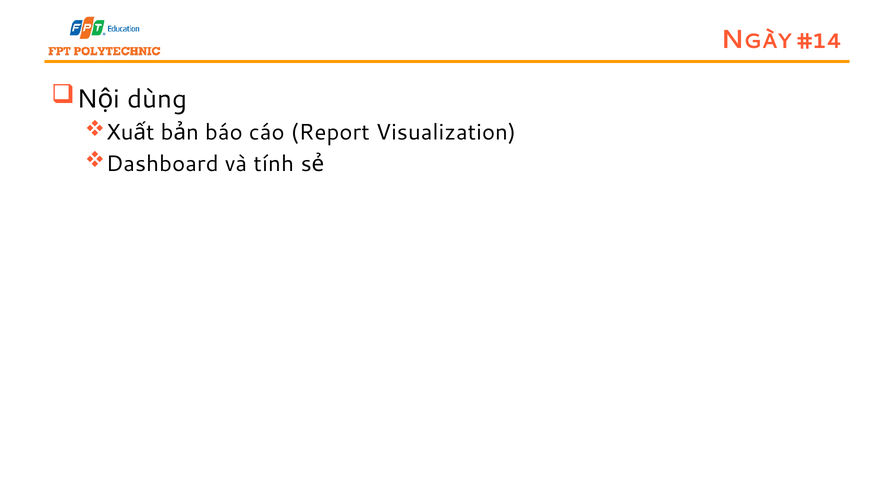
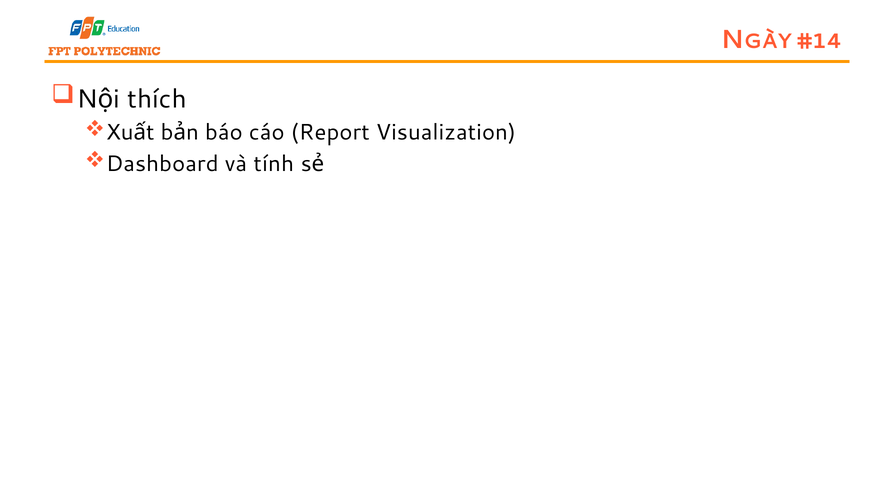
dùng: dùng -> thích
